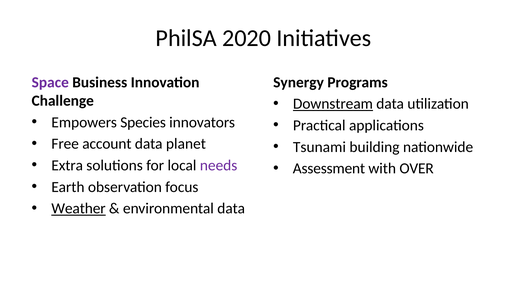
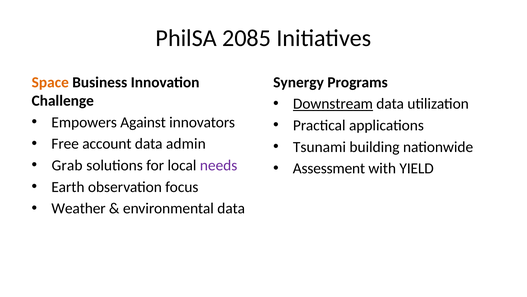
2020: 2020 -> 2085
Space colour: purple -> orange
Species: Species -> Against
planet: planet -> admin
Extra: Extra -> Grab
OVER: OVER -> YIELD
Weather underline: present -> none
